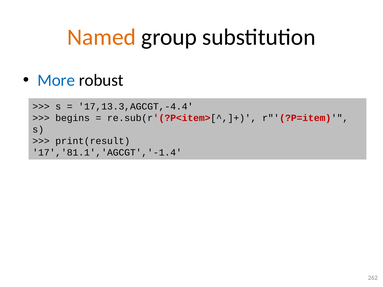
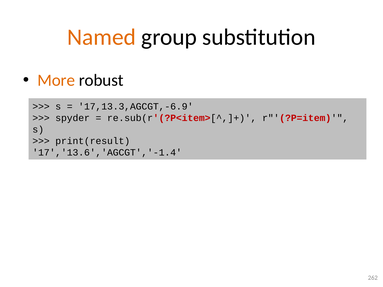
More colour: blue -> orange
17,13.3,AGCGT,-4.4: 17,13.3,AGCGT,-4.4 -> 17,13.3,AGCGT,-6.9
begins: begins -> spyder
17','81.1','AGCGT','-1.4: 17','81.1','AGCGT','-1.4 -> 17','13.6','AGCGT','-1.4
